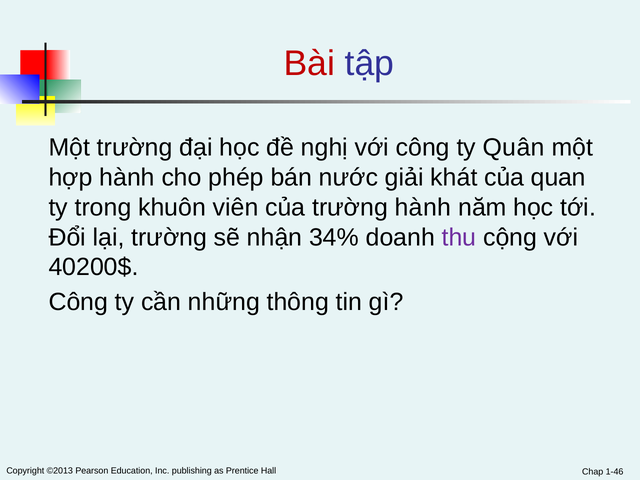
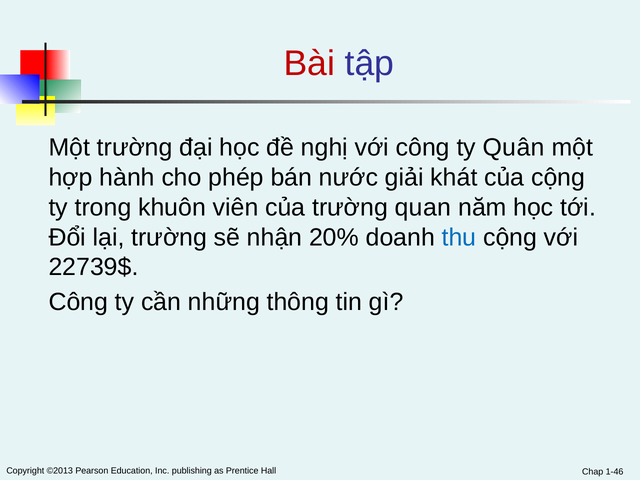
của quan: quan -> cộng
trường hành: hành -> quan
34%: 34% -> 20%
thu colour: purple -> blue
40200$: 40200$ -> 22739$
